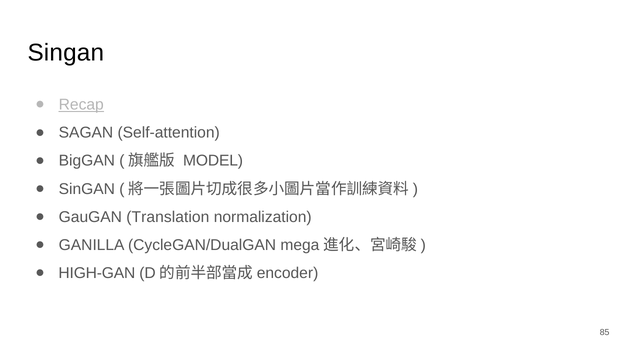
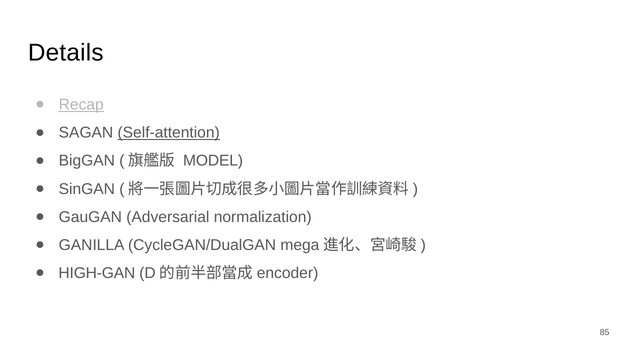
Singan at (66, 53): Singan -> Details
Self-attention underline: none -> present
Translation: Translation -> Adversarial
